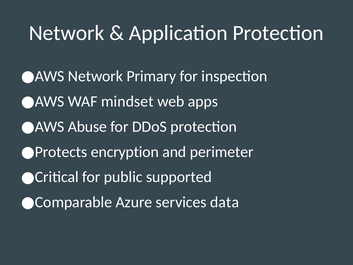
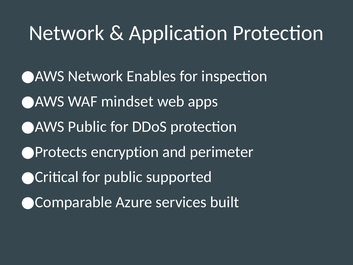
Primary: Primary -> Enables
Abuse at (87, 127): Abuse -> Public
data: data -> built
